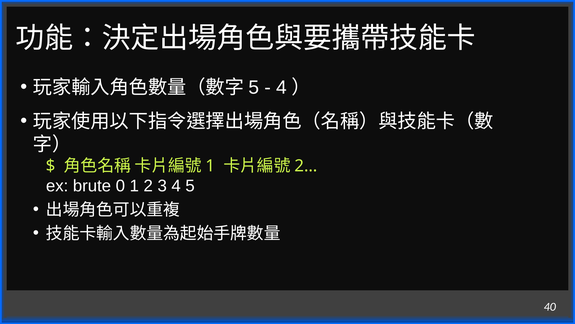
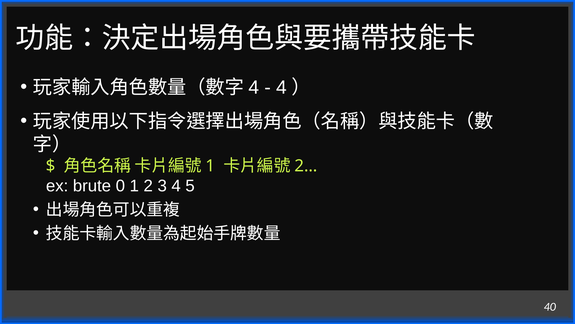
5 at (254, 87): 5 -> 4
